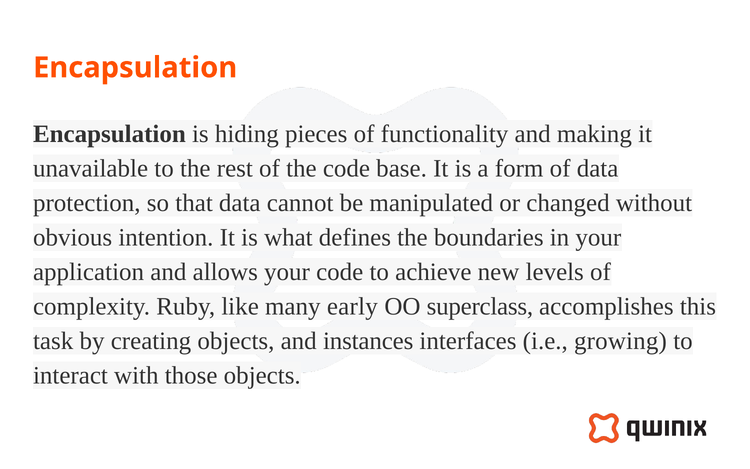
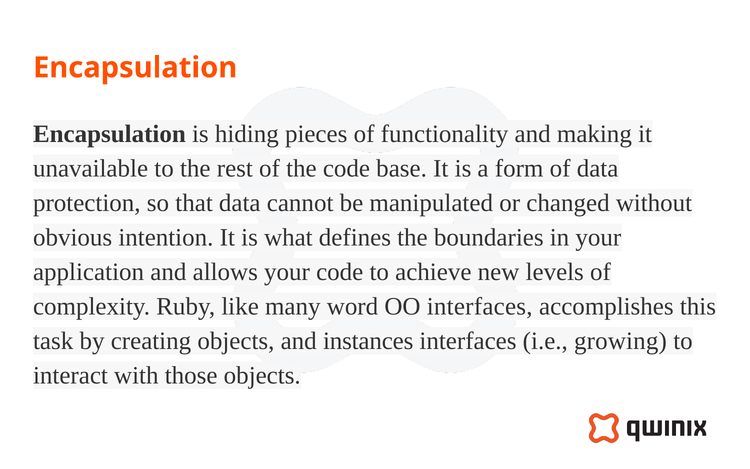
early: early -> word
OO superclass: superclass -> interfaces
